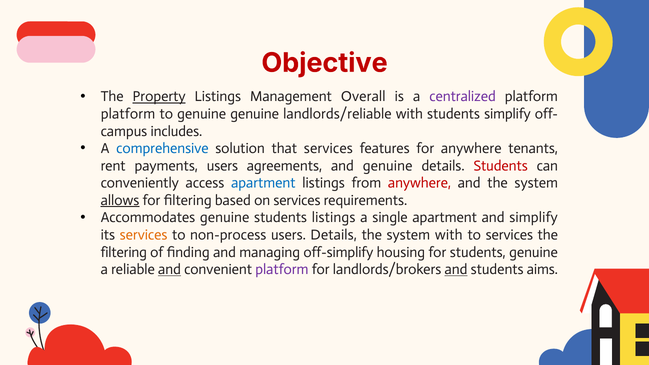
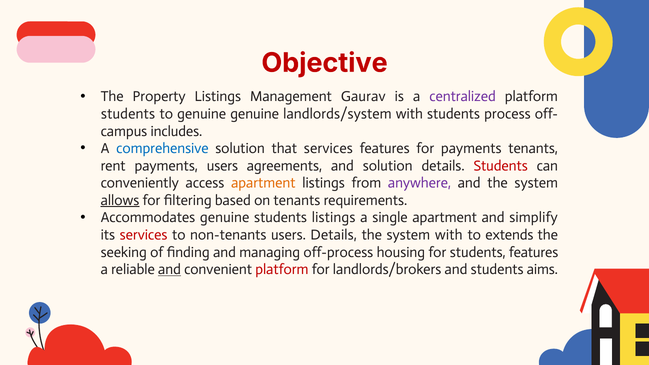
Property underline: present -> none
Overall: Overall -> Gaurav
platform at (128, 114): platform -> students
landlords/reliable: landlords/reliable -> landlords/system
students simplify: simplify -> process
for anywhere: anywhere -> payments
and genuine: genuine -> solution
apartment at (263, 183) colour: blue -> orange
anywhere at (419, 183) colour: red -> purple
on services: services -> tenants
services at (144, 235) colour: orange -> red
non-process: non-process -> non-tenants
to services: services -> extends
filtering at (124, 252): filtering -> seeking
off-simplify: off-simplify -> off-process
students genuine: genuine -> features
platform at (282, 270) colour: purple -> red
and at (456, 270) underline: present -> none
